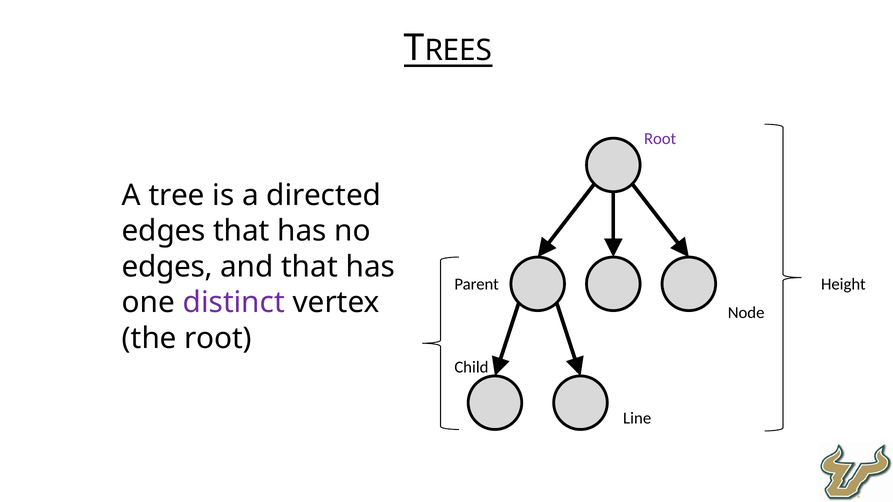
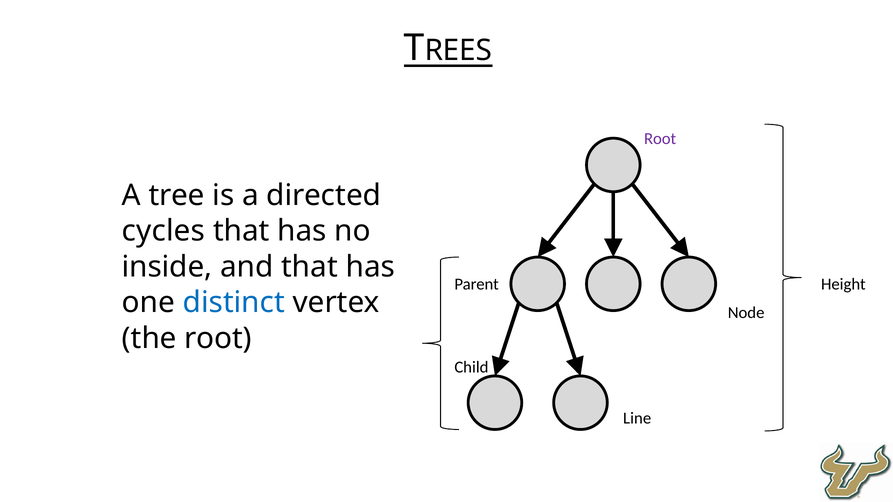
edges at (164, 231): edges -> cycles
edges at (167, 267): edges -> inside
distinct colour: purple -> blue
